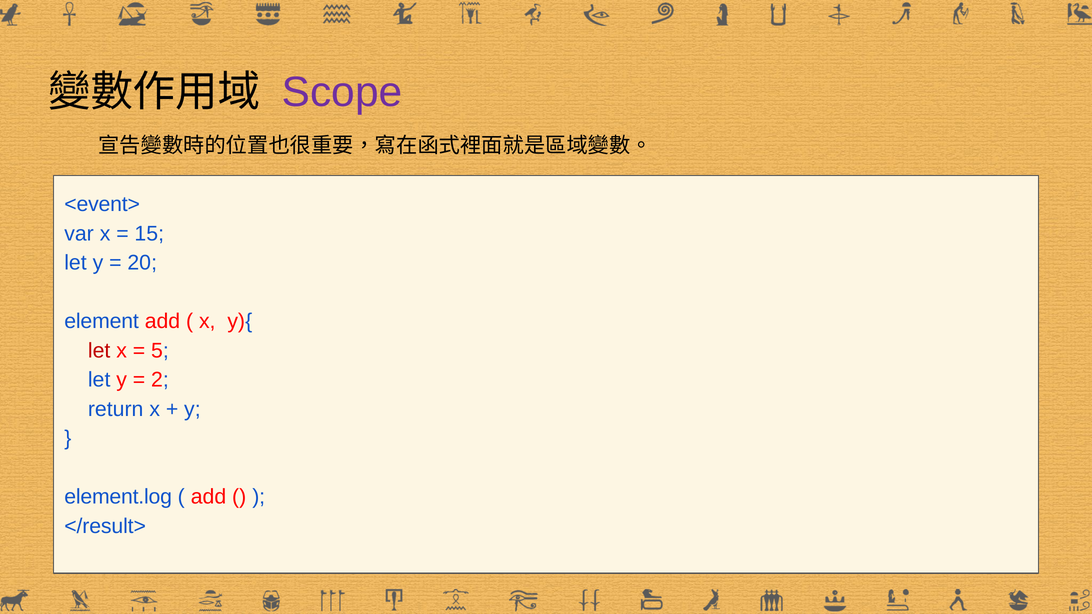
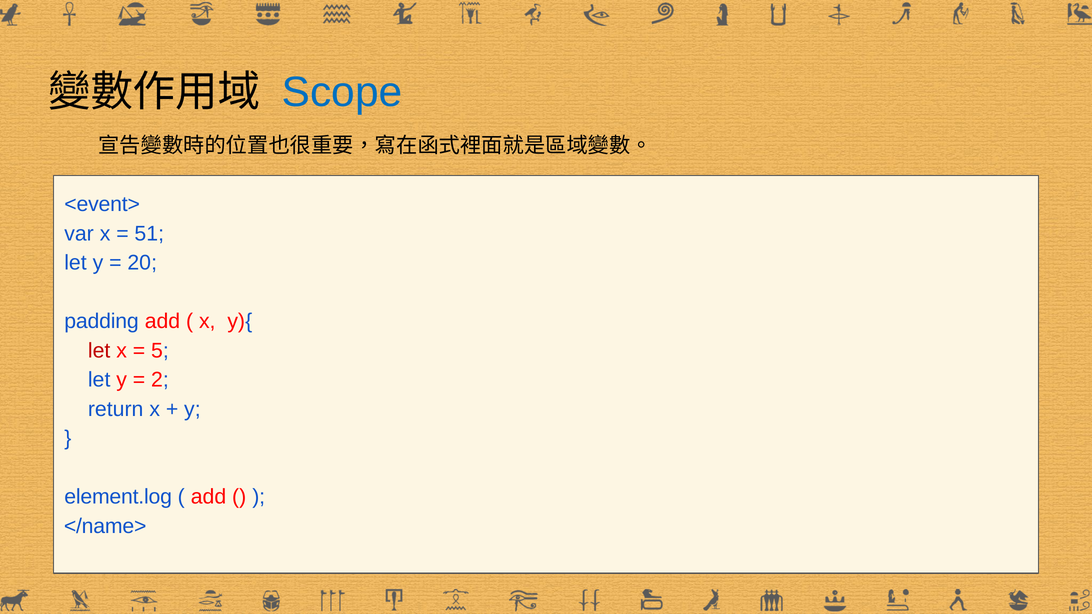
Scope colour: purple -> blue
15: 15 -> 51
element: element -> padding
</result>: </result> -> </name>
